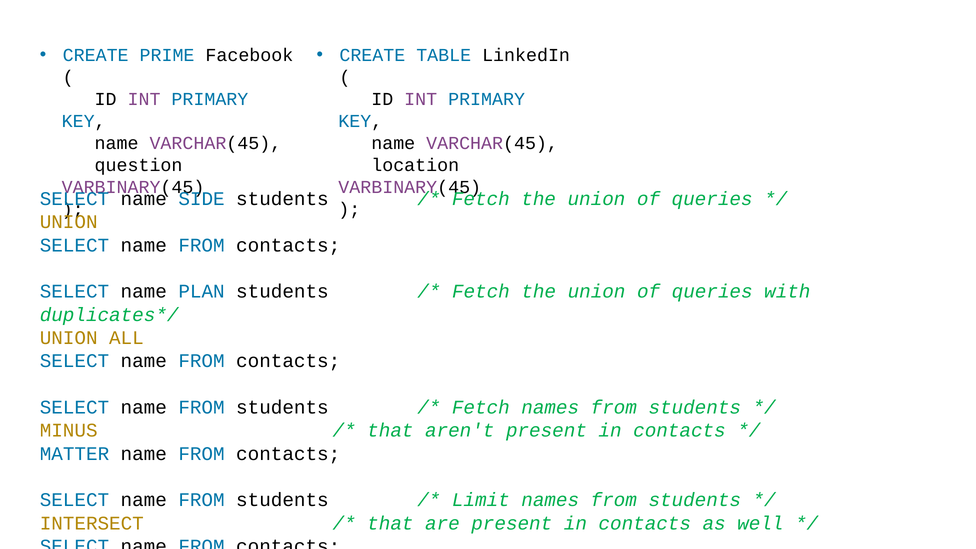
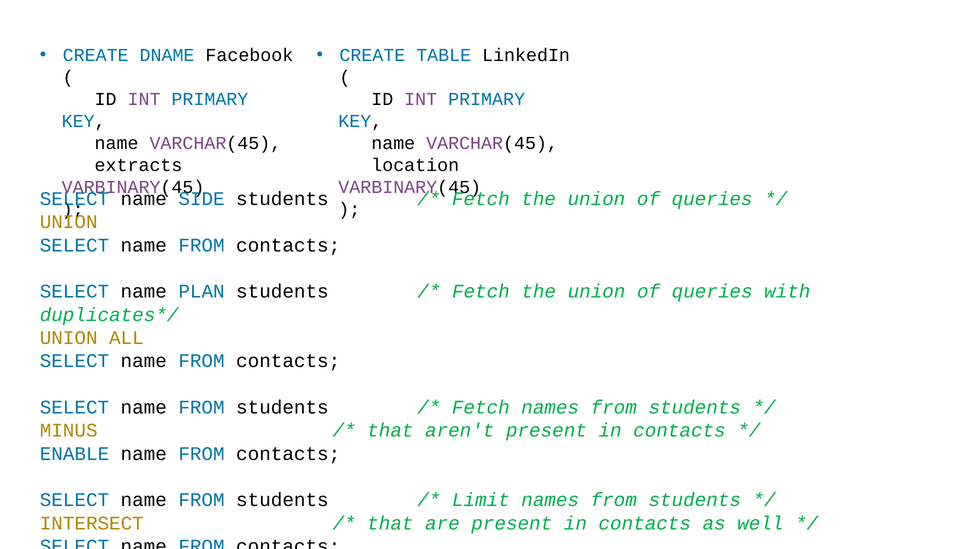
PRIME: PRIME -> DNAME
question: question -> extracts
MATTER: MATTER -> ENABLE
